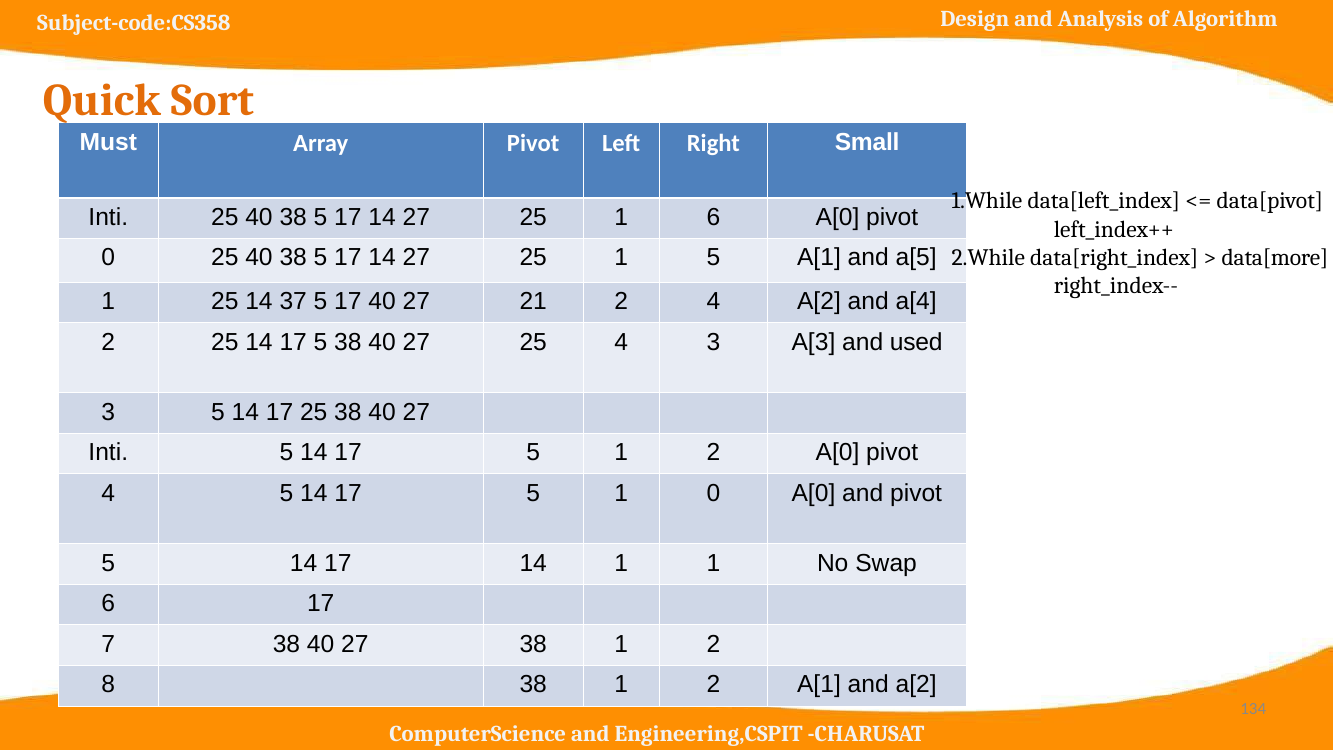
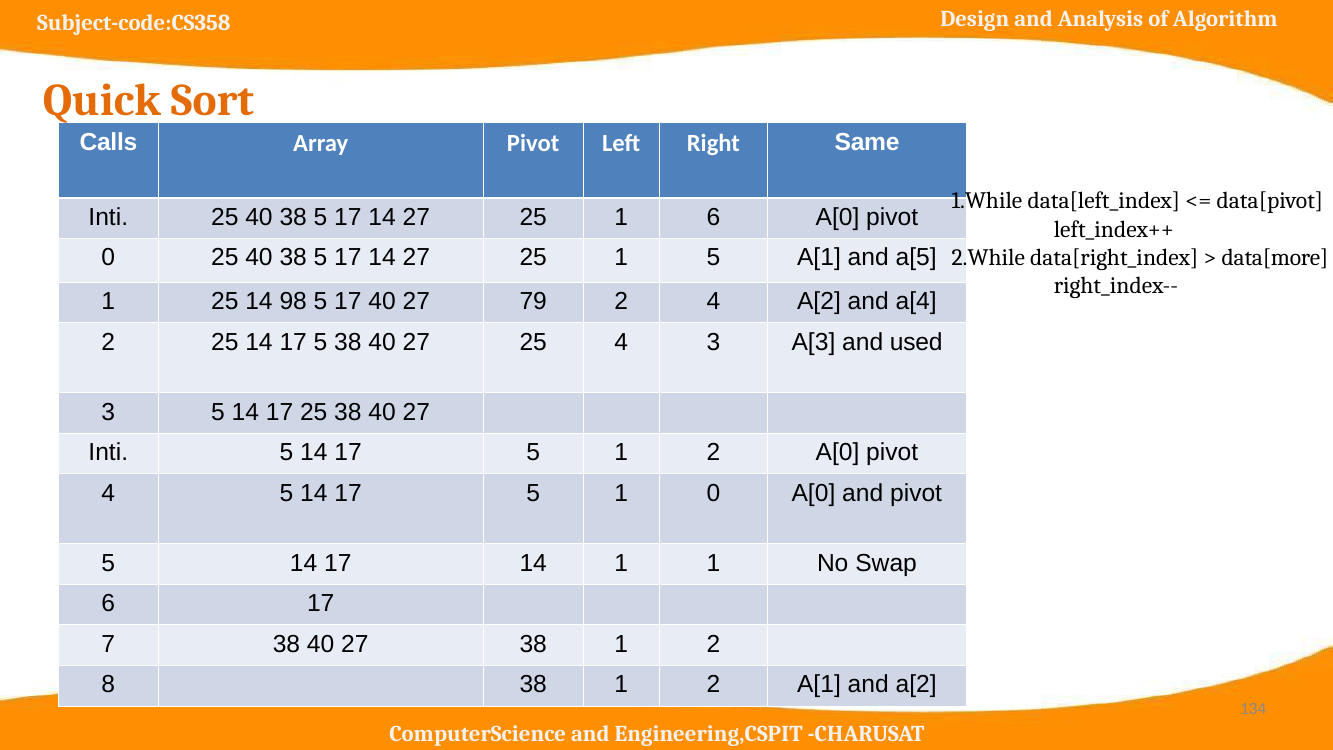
Must: Must -> Calls
Small: Small -> Same
37: 37 -> 98
21: 21 -> 79
